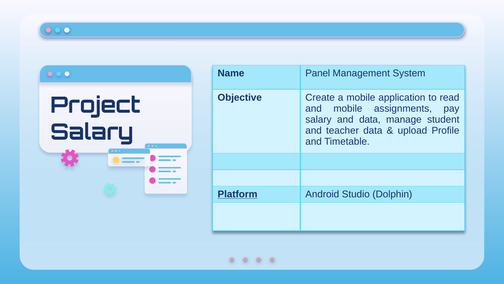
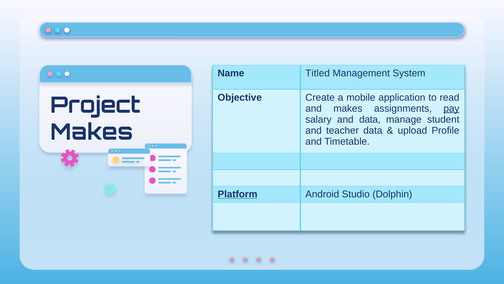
Panel: Panel -> Titled
and mobile: mobile -> makes
pay underline: none -> present
Salary at (92, 132): Salary -> Makes
